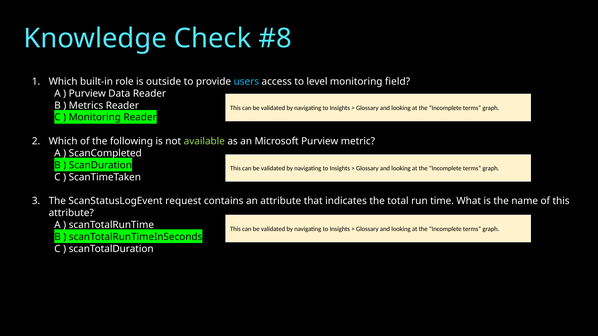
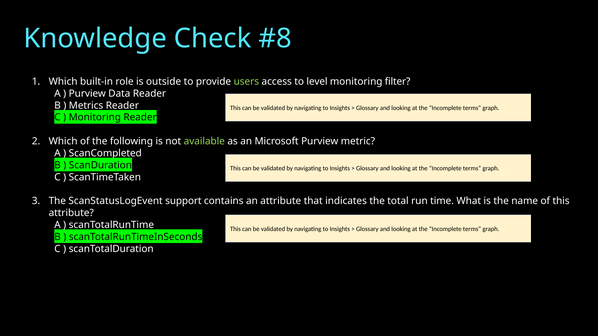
users colour: light blue -> light green
field: field -> filter
request: request -> support
